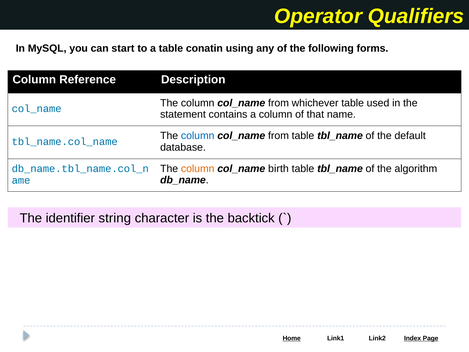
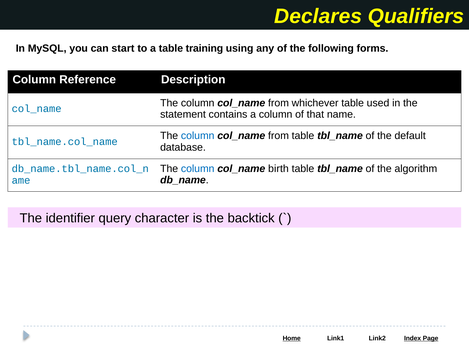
Operator: Operator -> Declares
conatin: conatin -> training
column at (198, 168) colour: orange -> blue
string: string -> query
